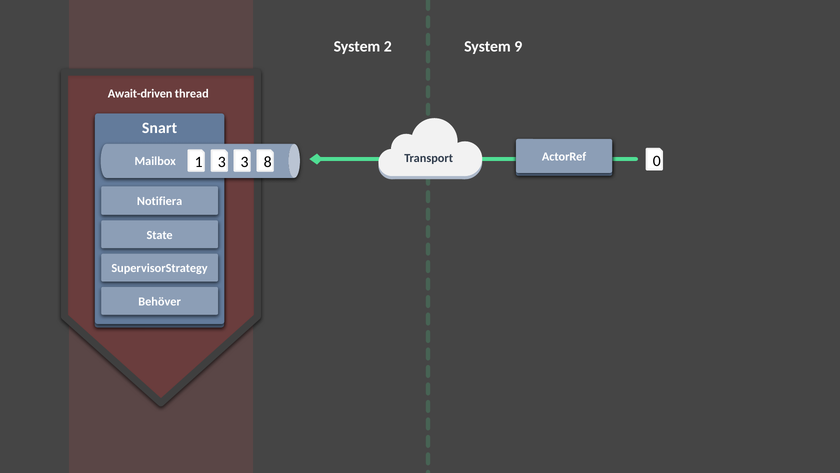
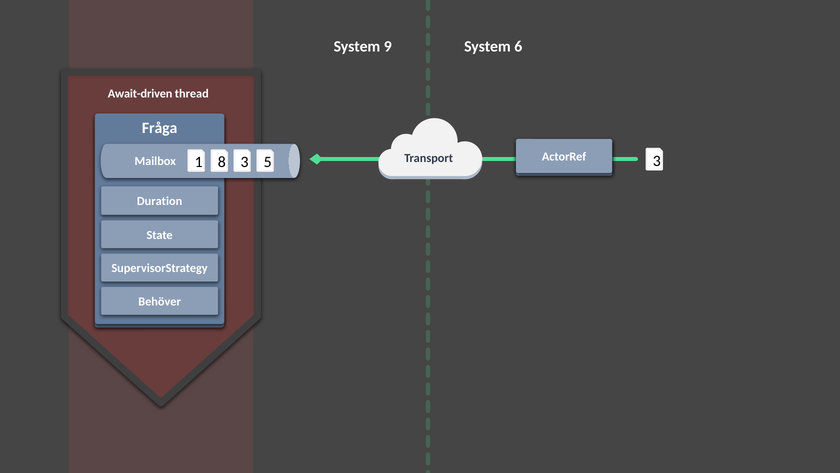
2: 2 -> 9
9: 9 -> 6
Snart: Snart -> Fråga
0 at (657, 161): 0 -> 3
1 3: 3 -> 8
8: 8 -> 5
Notifiera: Notifiera -> Duration
